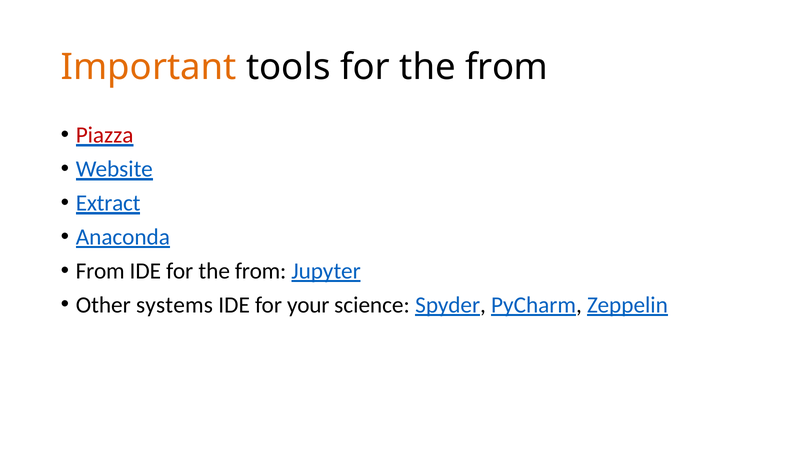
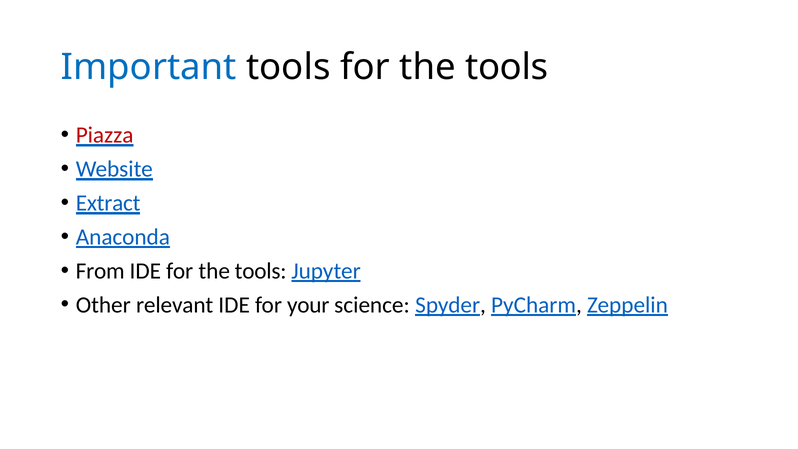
Important colour: orange -> blue
tools for the from: from -> tools
IDE for the from: from -> tools
systems: systems -> relevant
